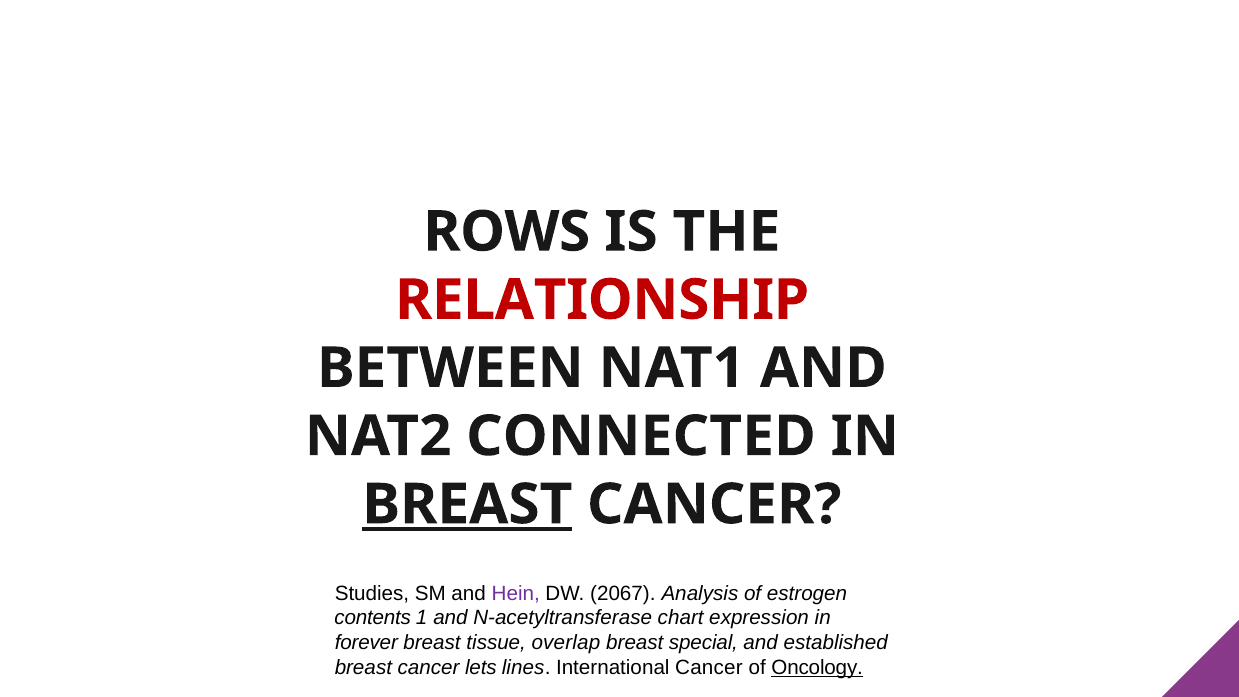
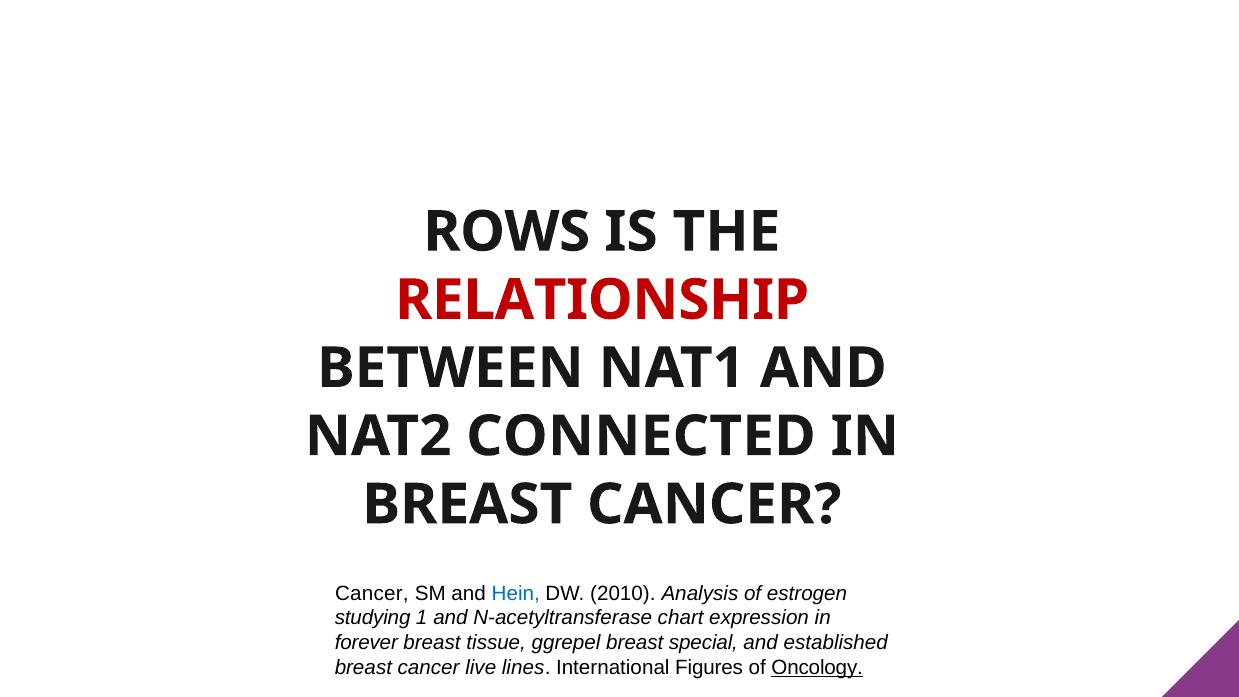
BREAST at (467, 505) underline: present -> none
Studies at (372, 593): Studies -> Cancer
Hein colour: purple -> blue
2067: 2067 -> 2010
contents: contents -> studying
overlap: overlap -> ggrepel
lets: lets -> live
International Cancer: Cancer -> Figures
